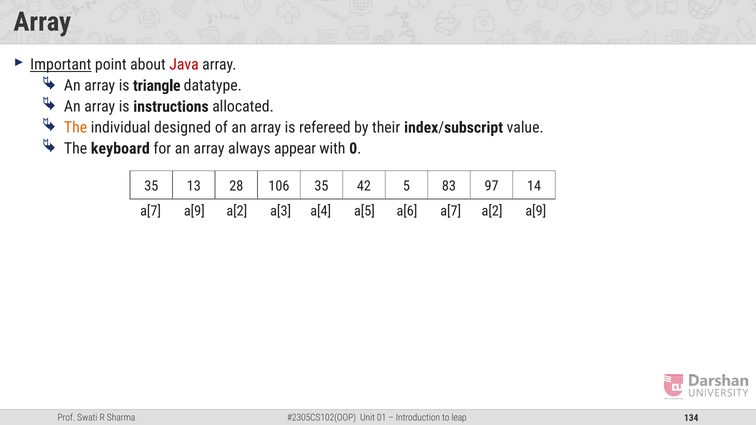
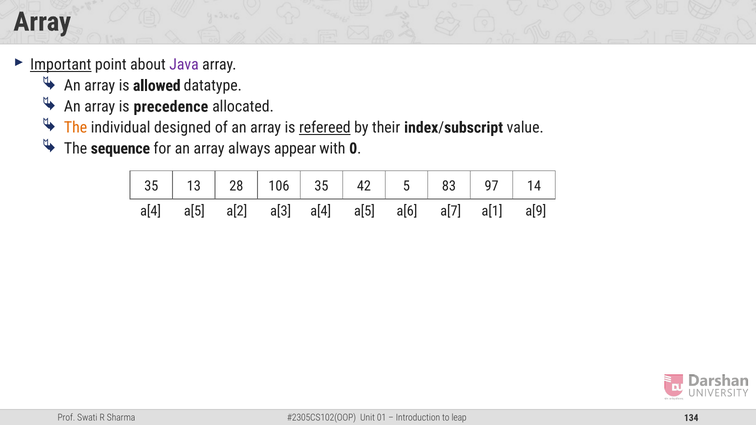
Java at (184, 65) colour: red -> purple
triangle: triangle -> allowed
instructions: instructions -> precedence
refereed underline: none -> present
keyboard: keyboard -> sequence
a[7 at (151, 211): a[7 -> a[4
a[9 at (194, 211): a[9 -> a[5
a[2 at (492, 211): a[2 -> a[1
